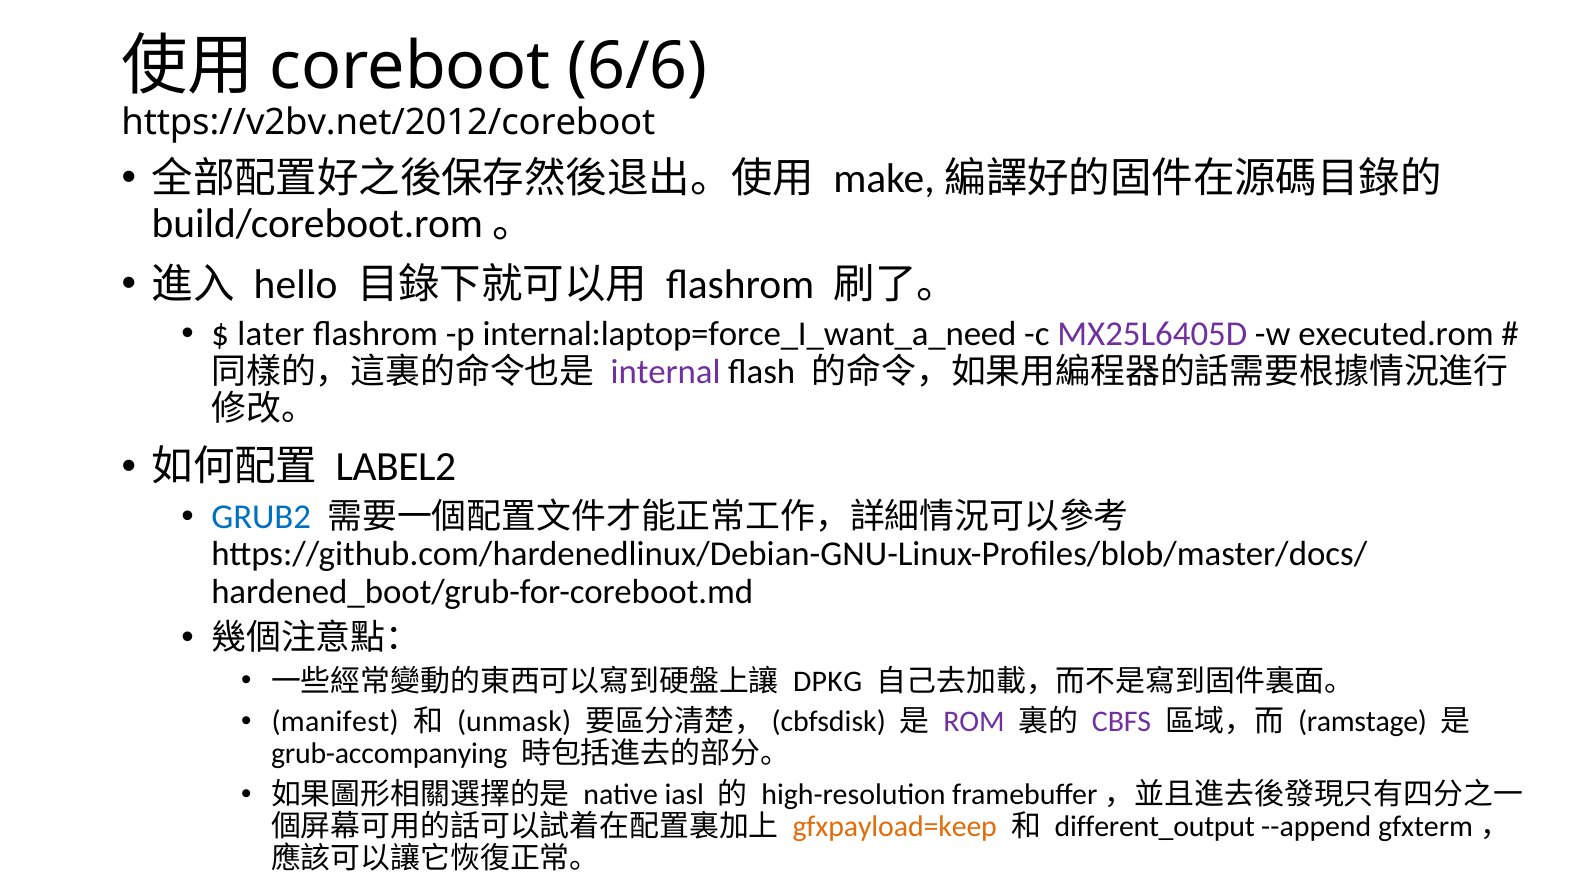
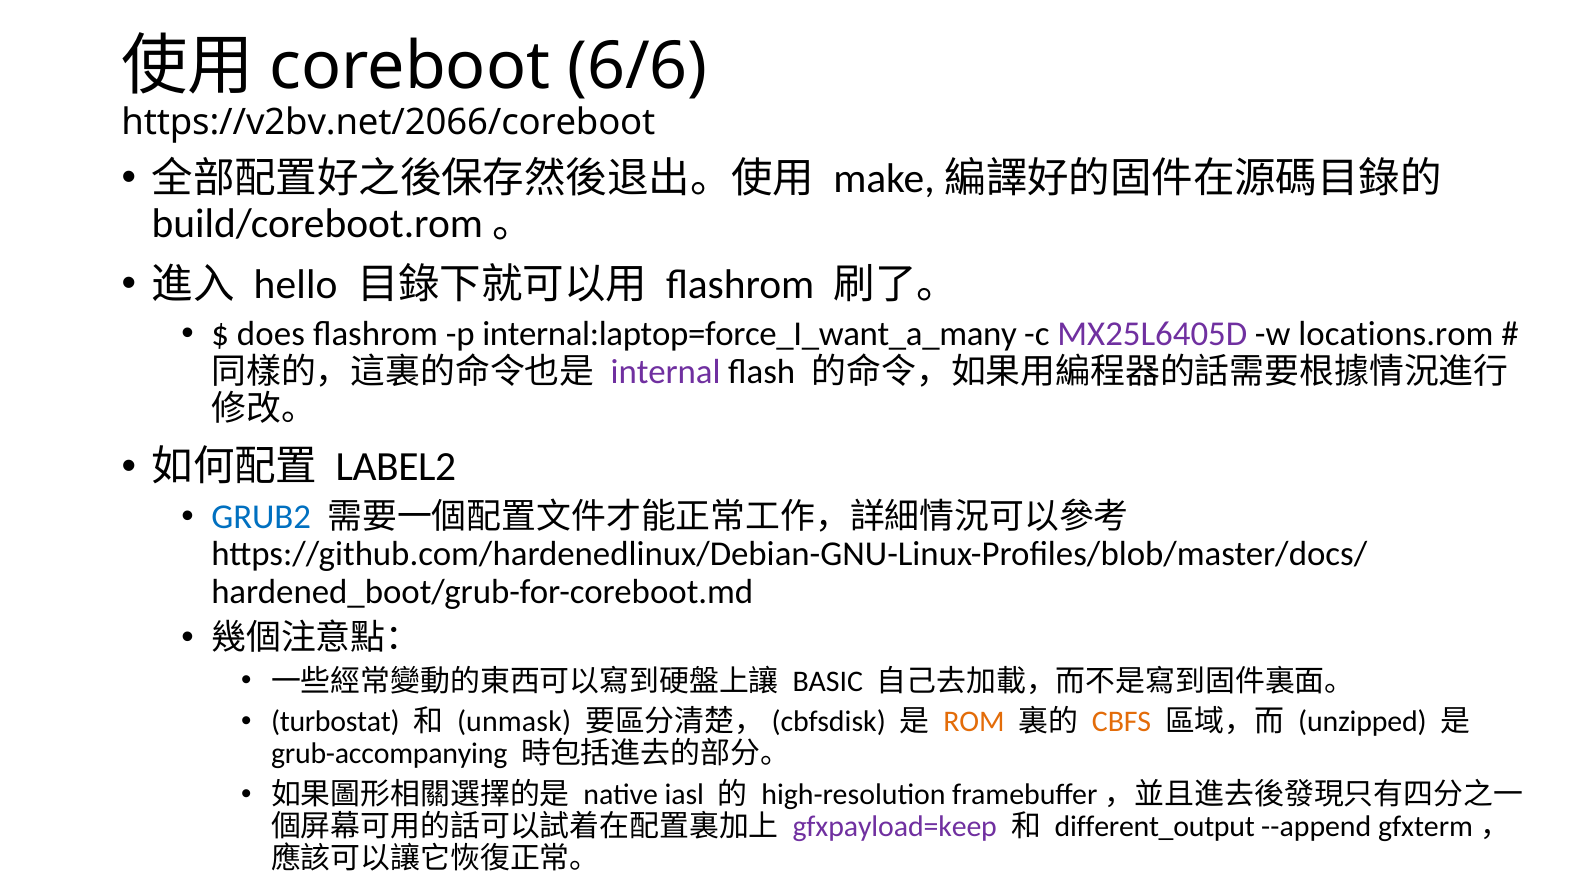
https://v2bv.net/2012/coreboot: https://v2bv.net/2012/coreboot -> https://v2bv.net/2066/coreboot
later: later -> does
internal:laptop=force_I_want_a_need: internal:laptop=force_I_want_a_need -> internal:laptop=force_I_want_a_many
executed.rom: executed.rom -> locations.rom
DPKG: DPKG -> BASIC
manifest: manifest -> turbostat
ROM colour: purple -> orange
CBFS colour: purple -> orange
ramstage: ramstage -> unzipped
gfxpayload=keep colour: orange -> purple
